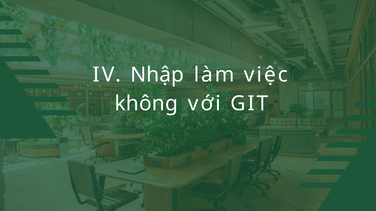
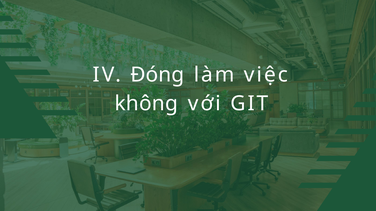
Nhập: Nhập -> Đóng
